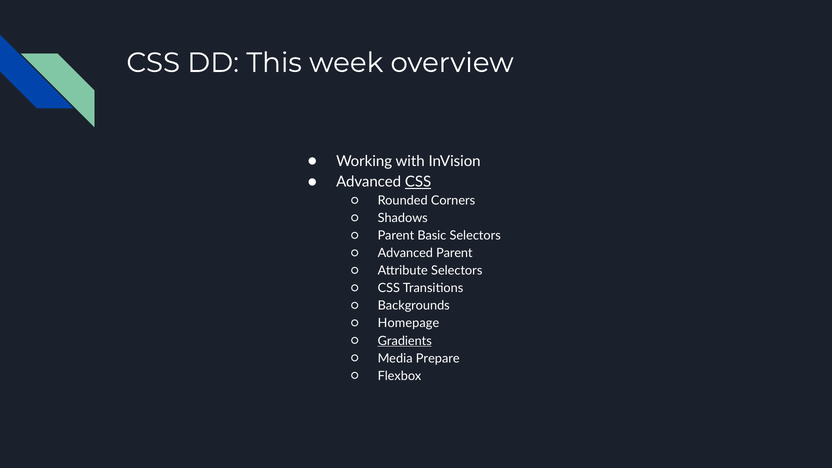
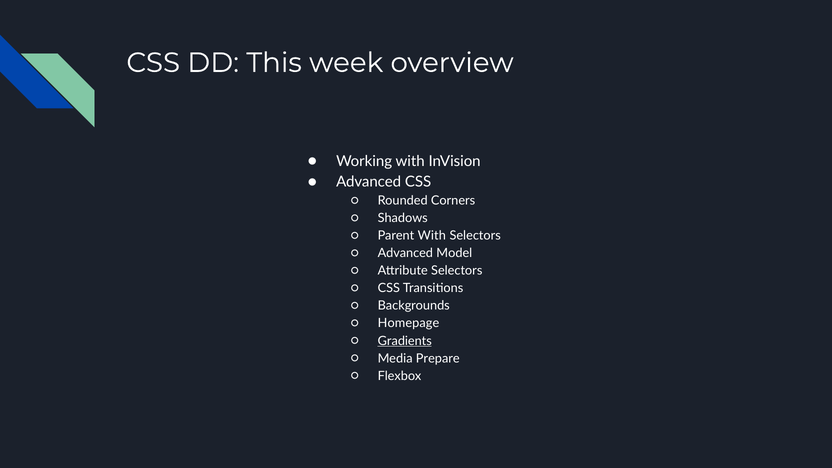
CSS at (418, 182) underline: present -> none
Parent Basic: Basic -> With
Advanced Parent: Parent -> Model
